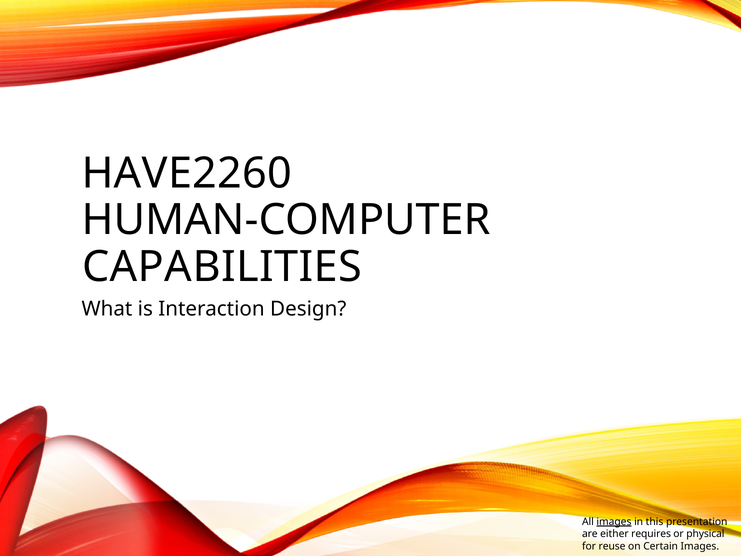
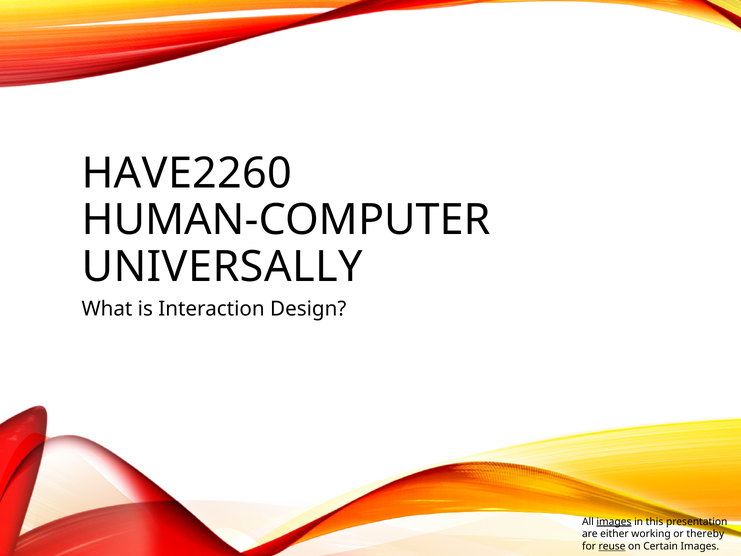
CAPABILITIES: CAPABILITIES -> UNIVERSALLY
requires: requires -> working
physical: physical -> thereby
reuse underline: none -> present
